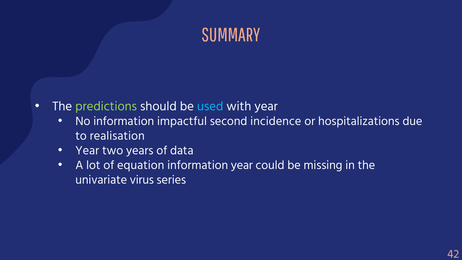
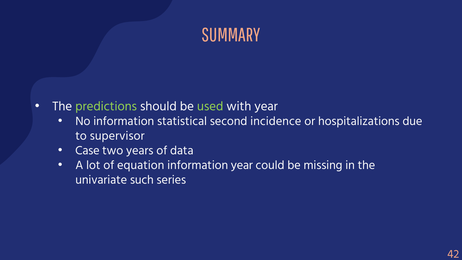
used colour: light blue -> light green
impactful: impactful -> statistical
realisation: realisation -> supervisor
Year at (87, 150): Year -> Case
virus: virus -> such
